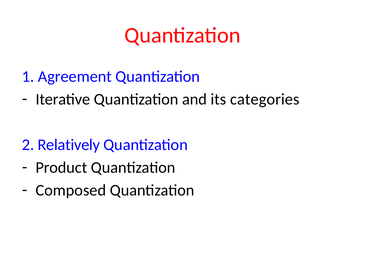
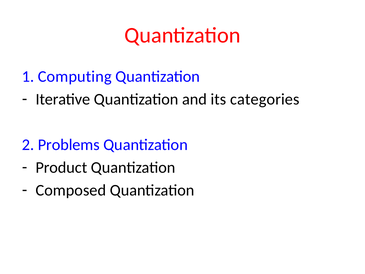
Agreement: Agreement -> Computing
Relatively: Relatively -> Problems
